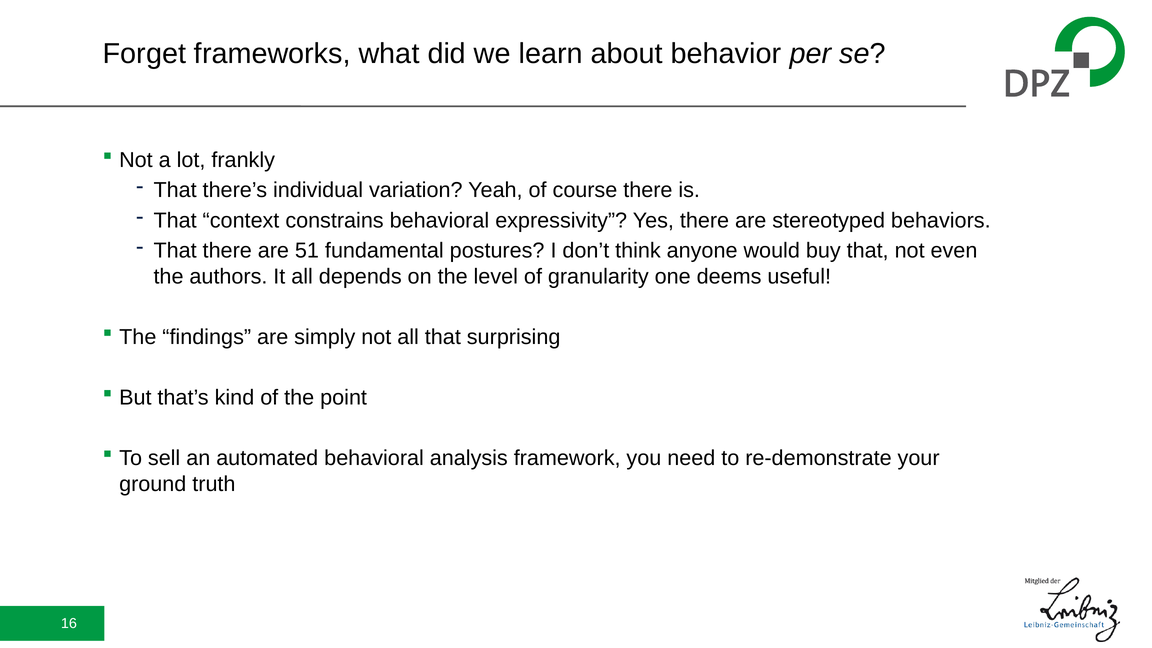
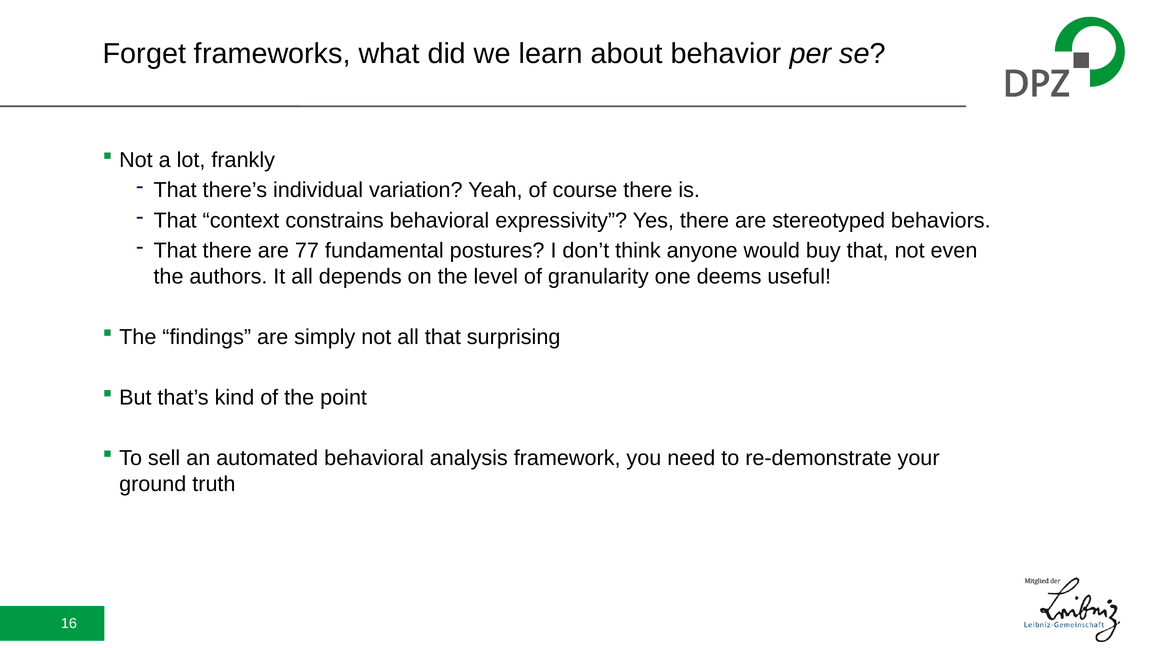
51: 51 -> 77
